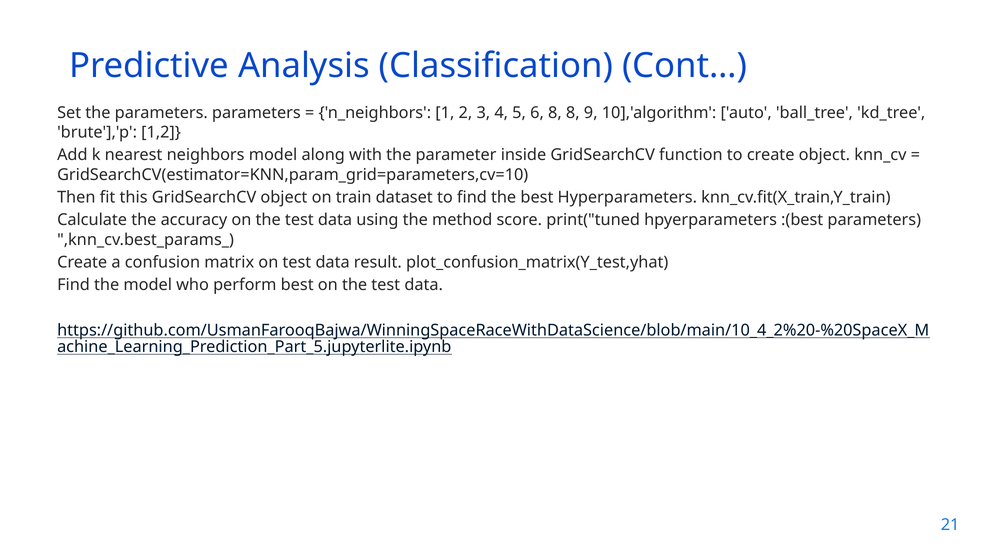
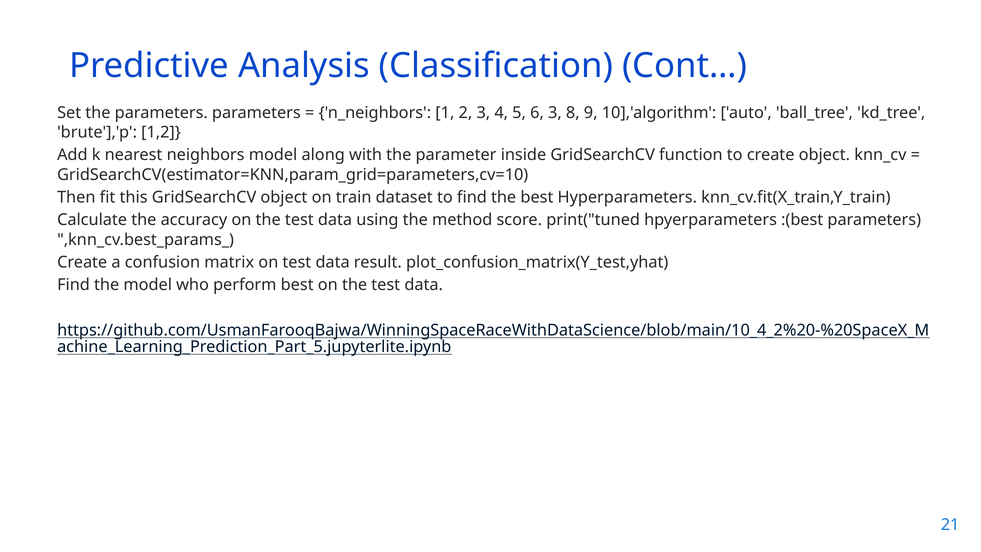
6 8: 8 -> 3
